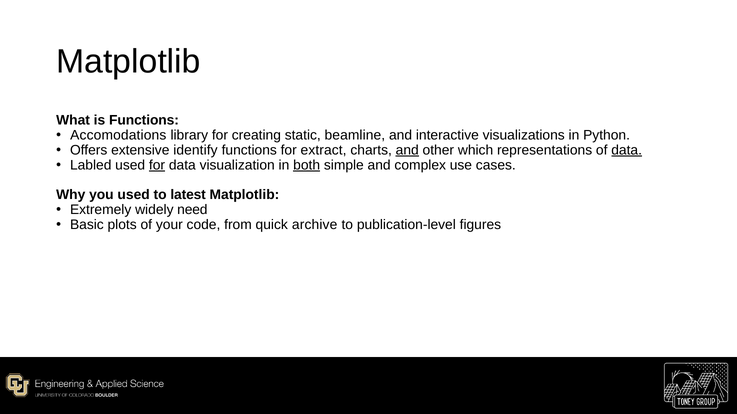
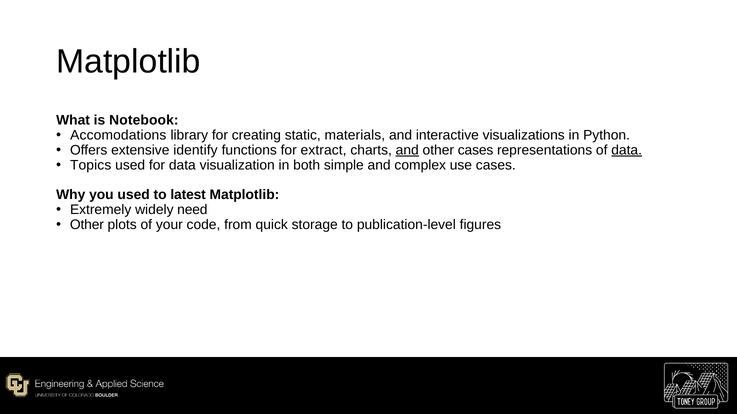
is Functions: Functions -> Notebook
beamline: beamline -> materials
other which: which -> cases
Labled: Labled -> Topics
for at (157, 165) underline: present -> none
both underline: present -> none
Basic at (87, 225): Basic -> Other
archive: archive -> storage
